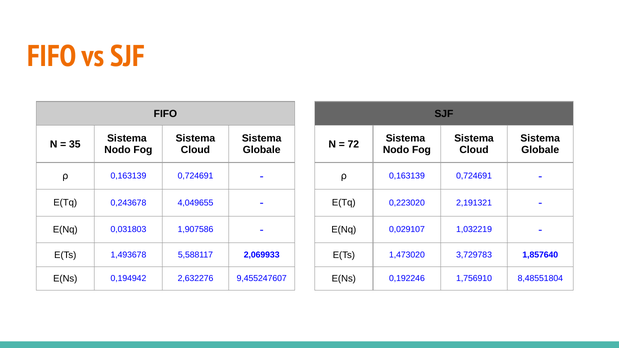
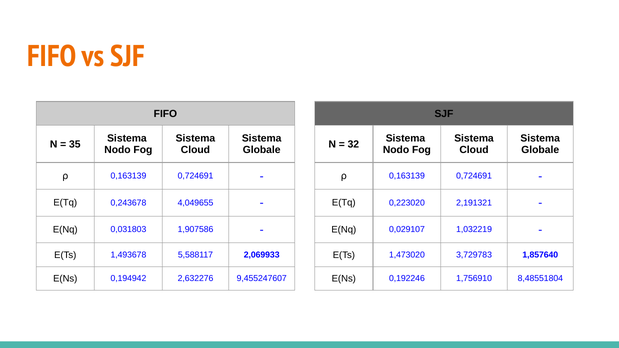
72: 72 -> 32
